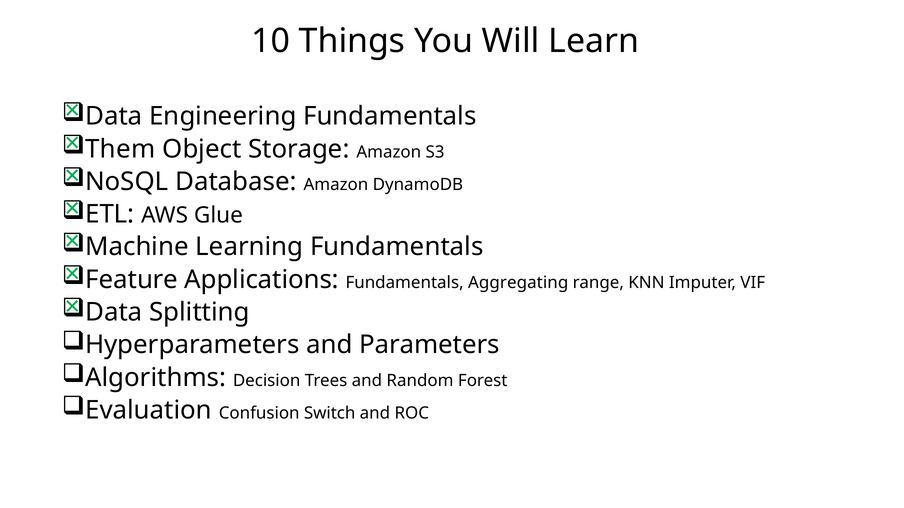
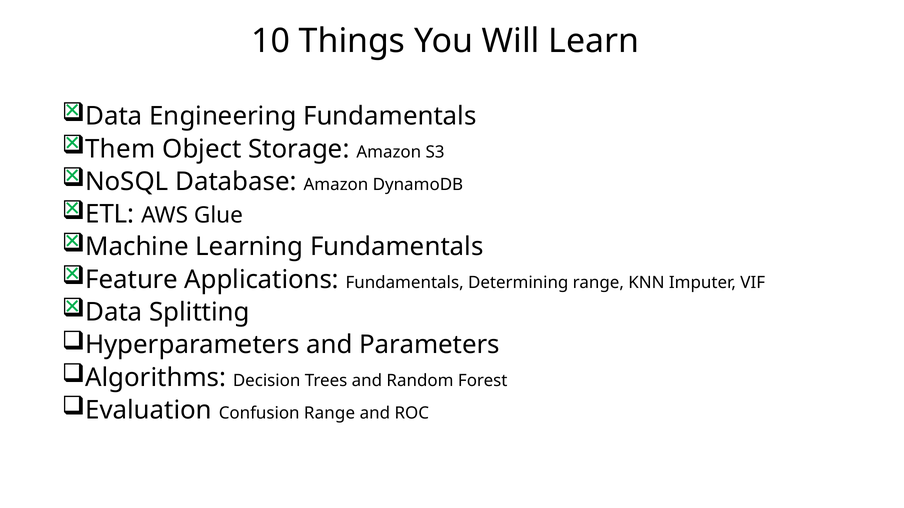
Aggregating: Aggregating -> Determining
Confusion Switch: Switch -> Range
